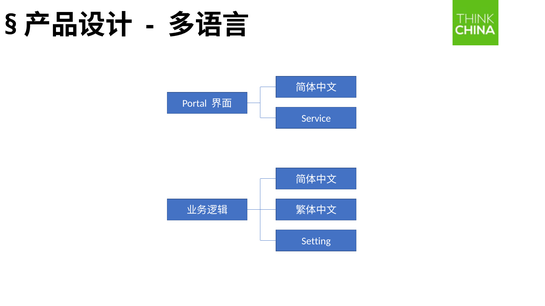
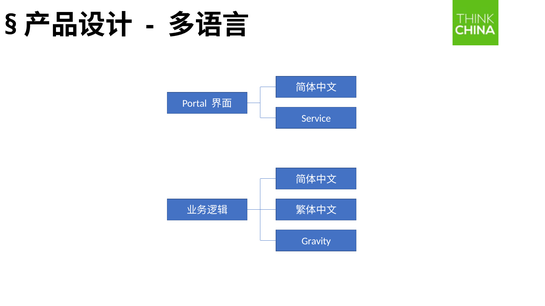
Setting: Setting -> Gravity
